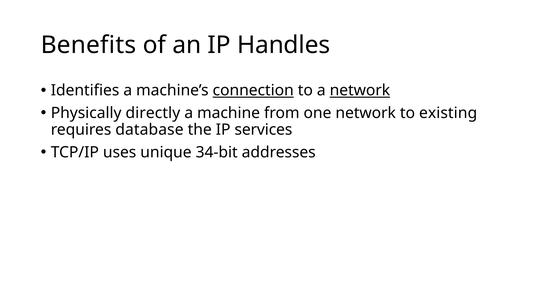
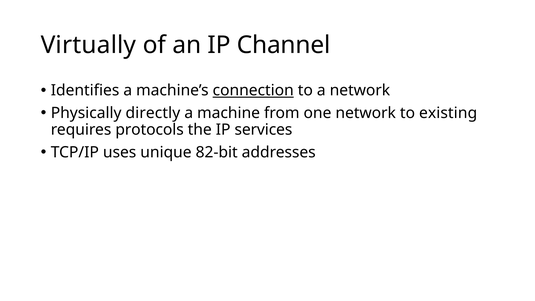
Benefits: Benefits -> Virtually
Handles: Handles -> Channel
network at (360, 90) underline: present -> none
database: database -> protocols
34-bit: 34-bit -> 82-bit
